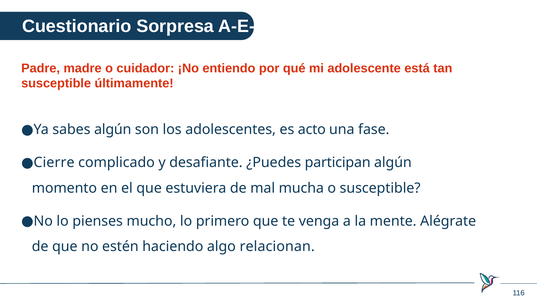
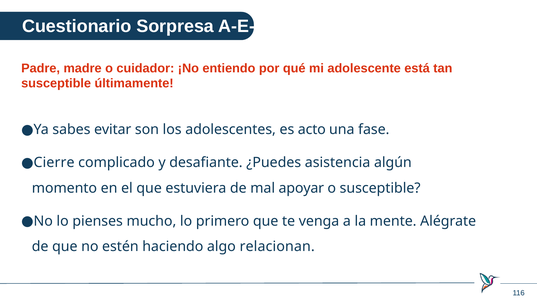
sabes algún: algún -> evitar
participan: participan -> asistencia
mucha: mucha -> apoyar
